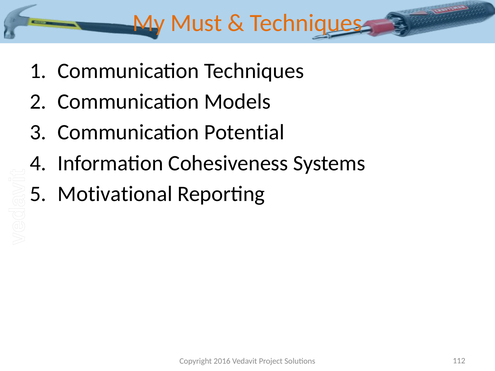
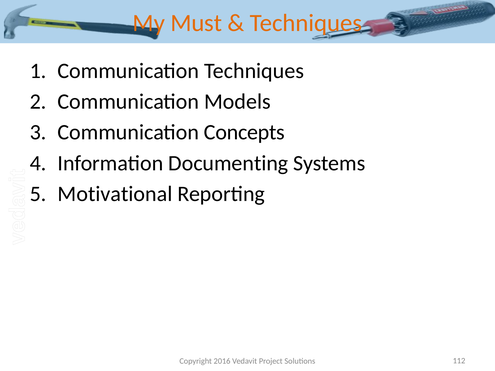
Potential: Potential -> Concepts
Cohesiveness: Cohesiveness -> Documenting
